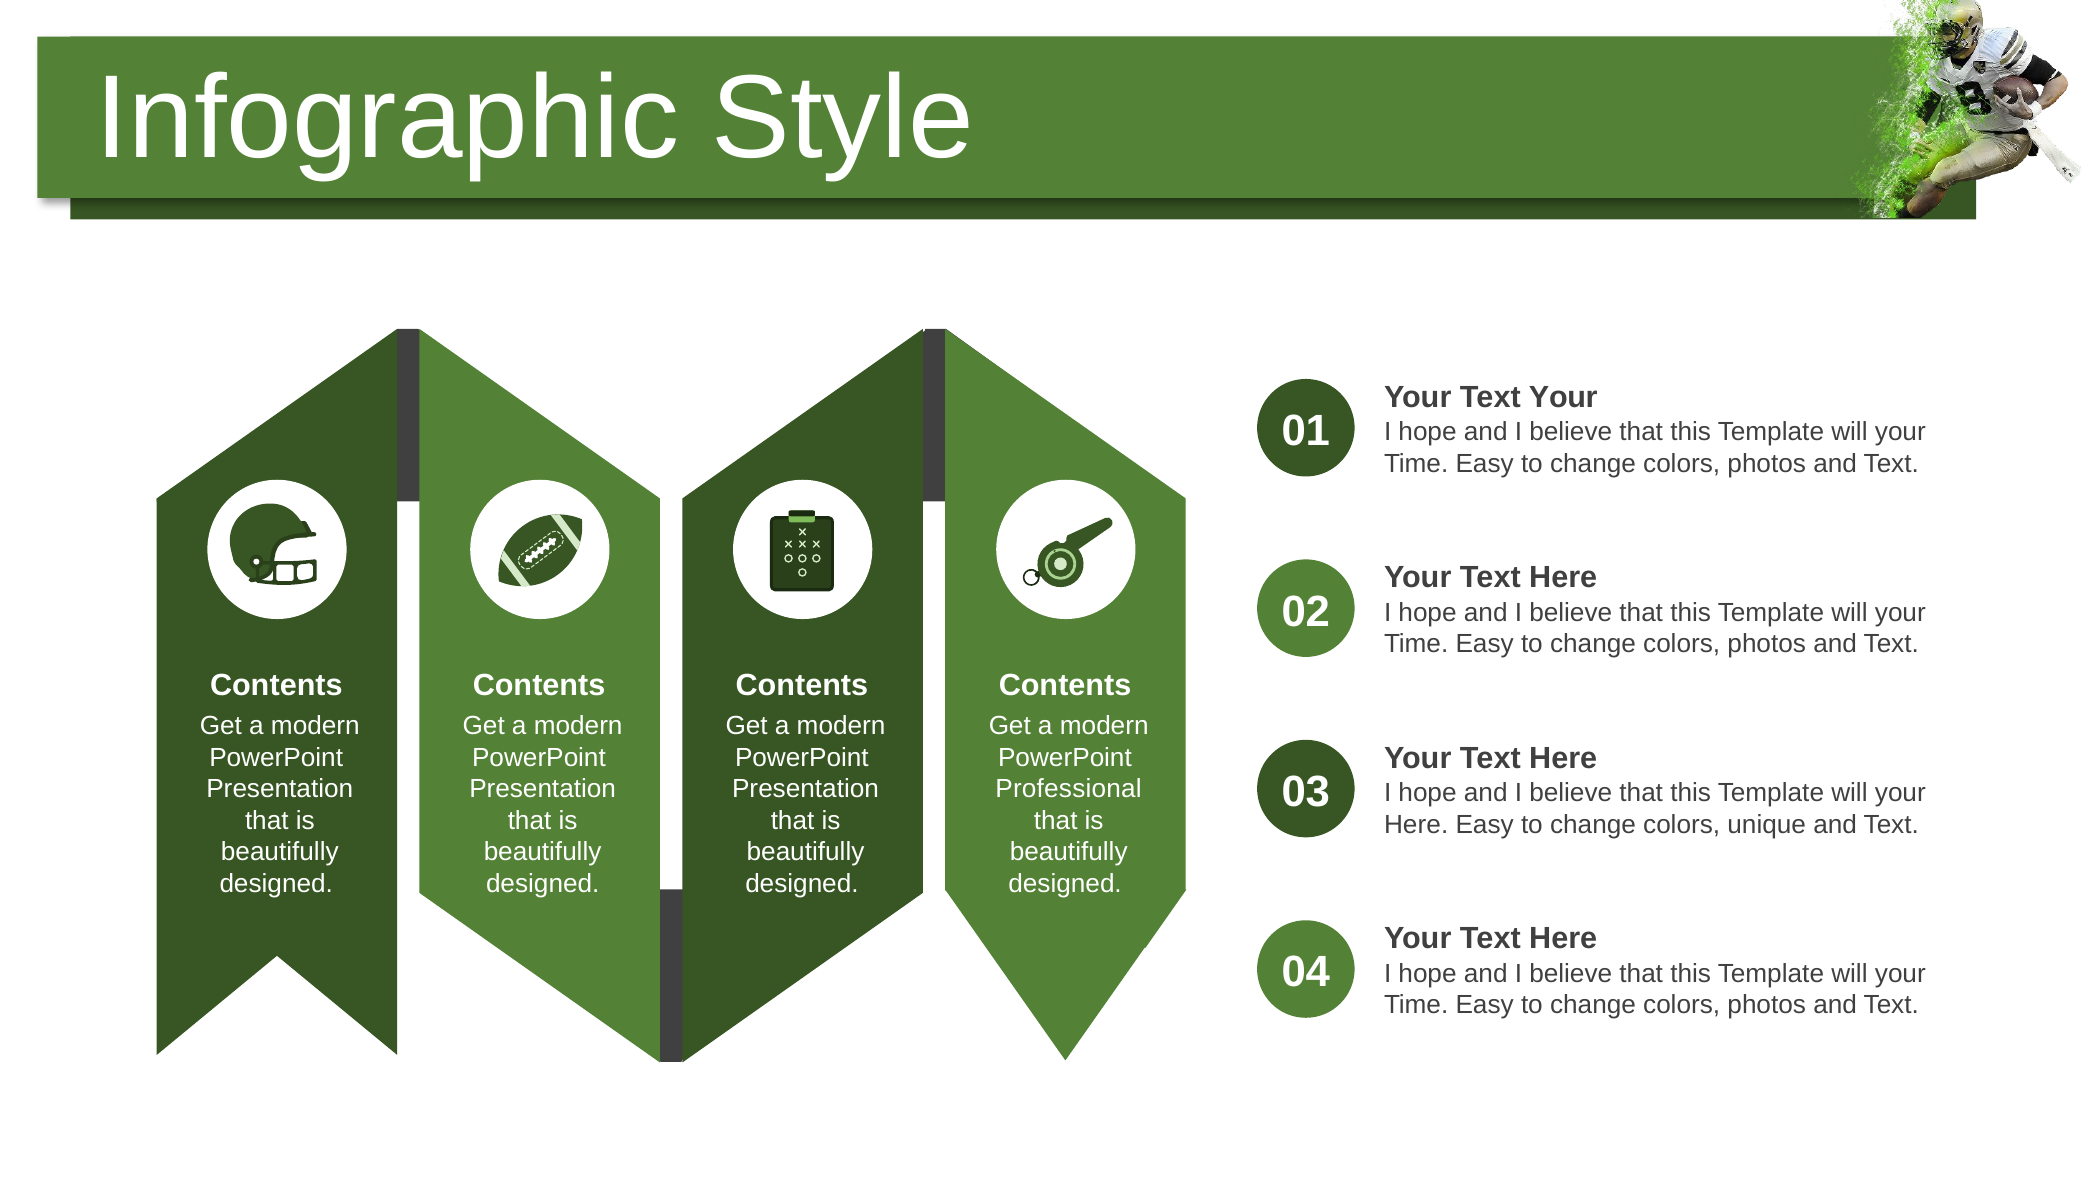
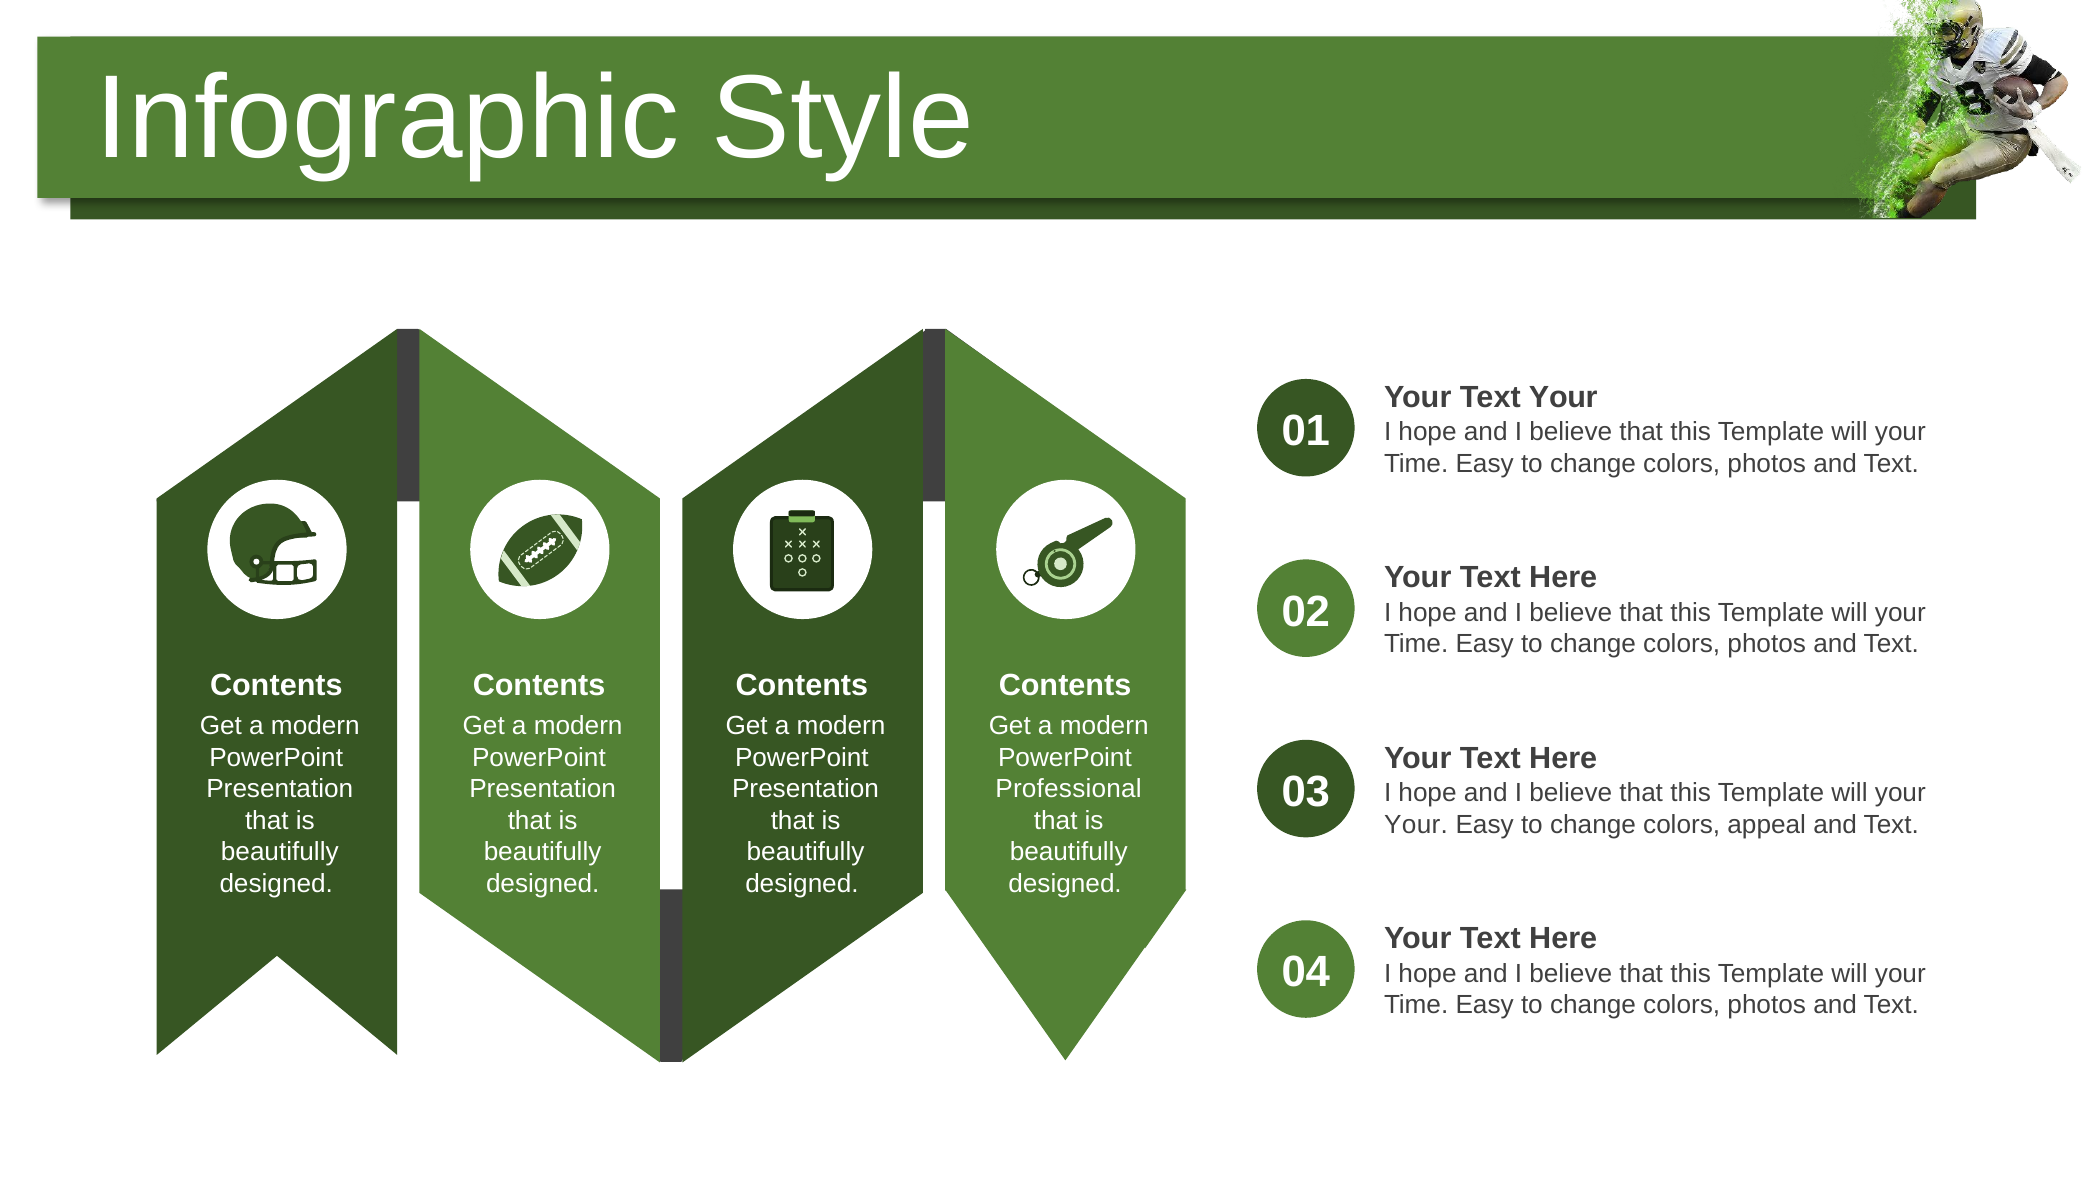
Here at (1416, 824): Here -> Your
unique: unique -> appeal
